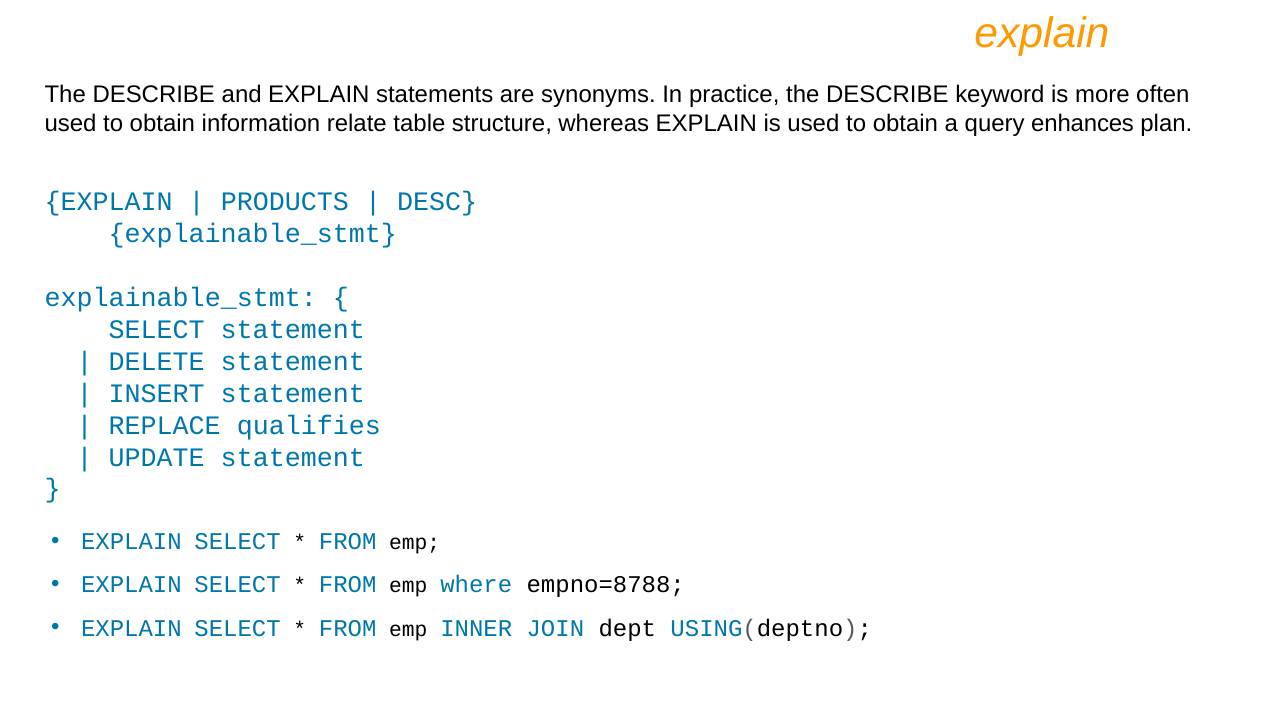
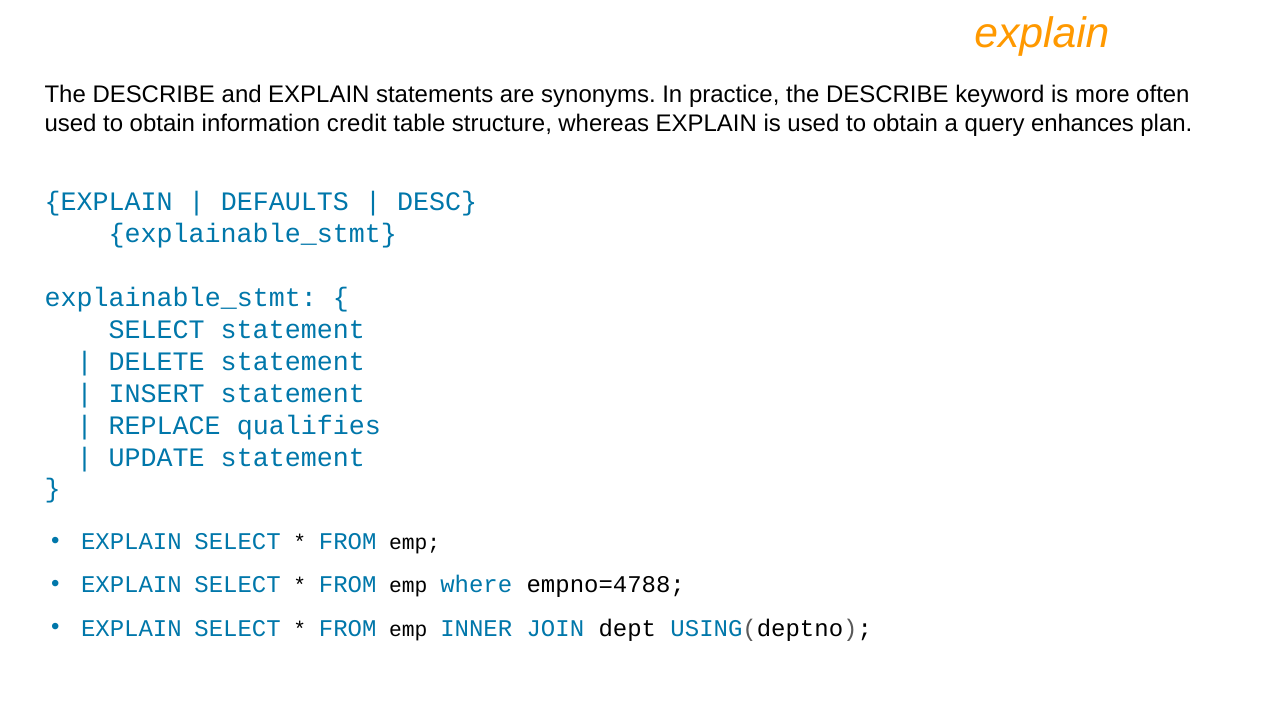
relate: relate -> credit
PRODUCTS: PRODUCTS -> DEFAULTS
empno=8788: empno=8788 -> empno=4788
